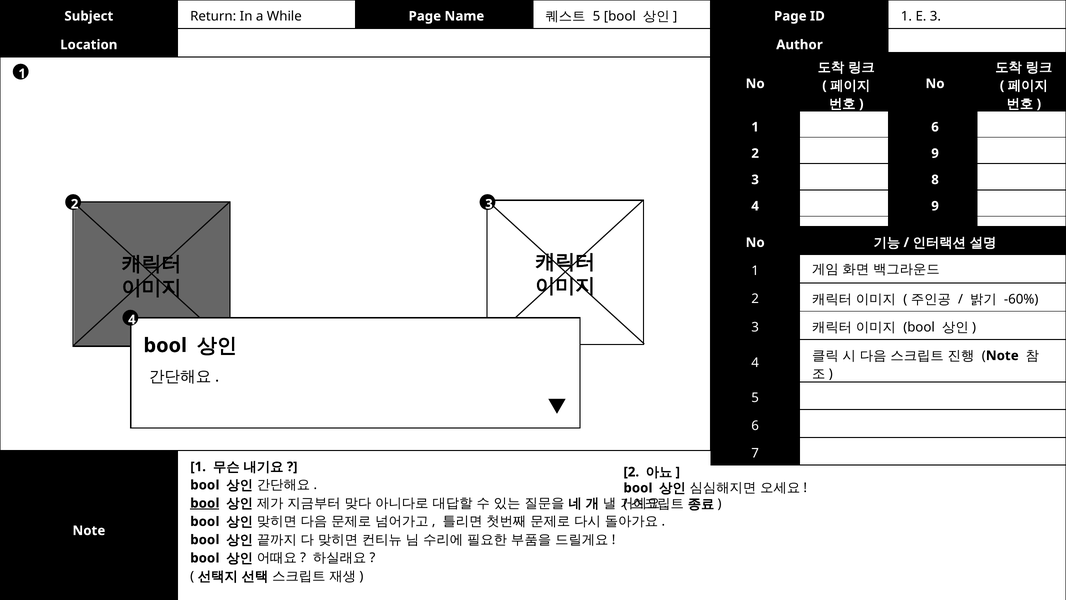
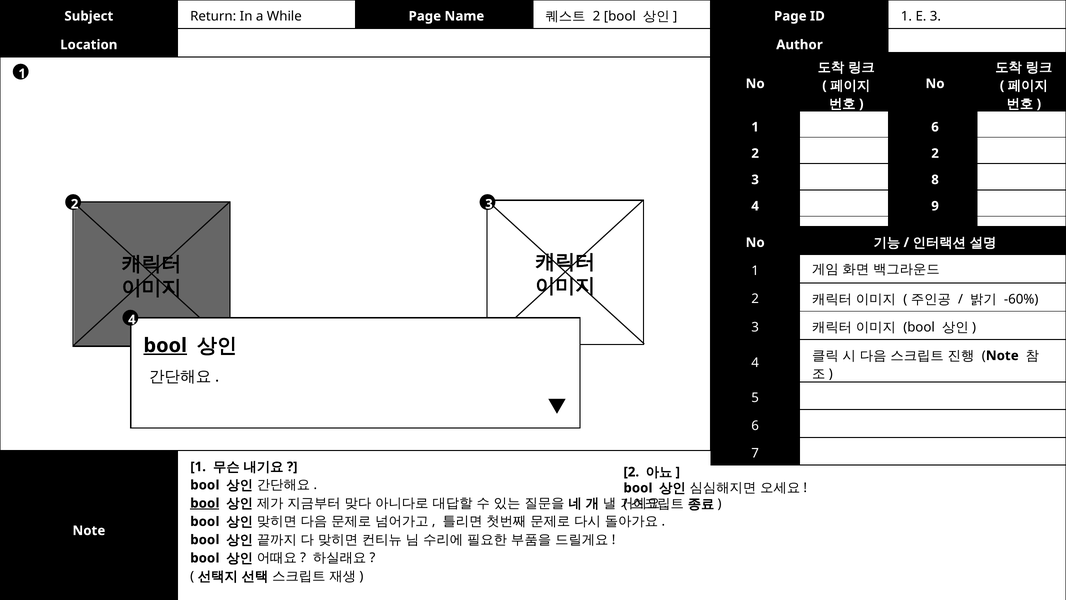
5 at (597, 16): 5 -> 2
2 9: 9 -> 2
bool at (165, 345) underline: none -> present
